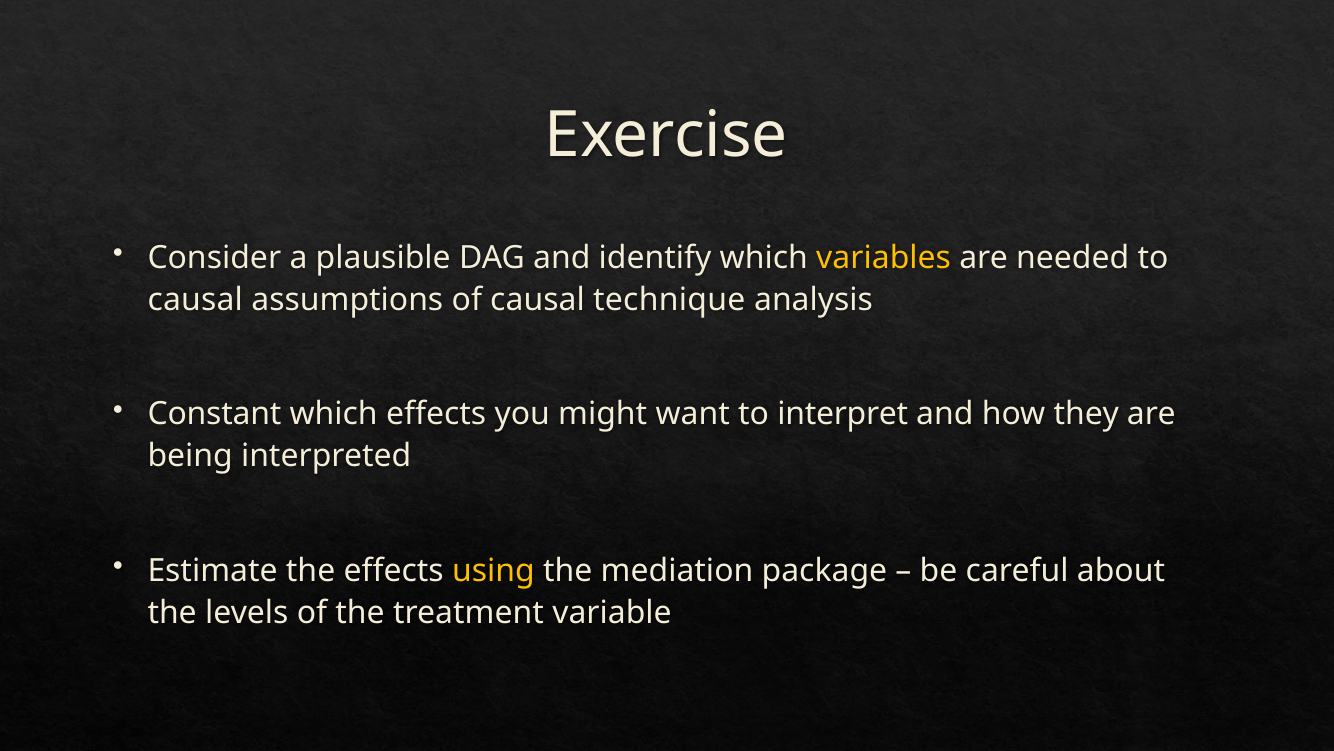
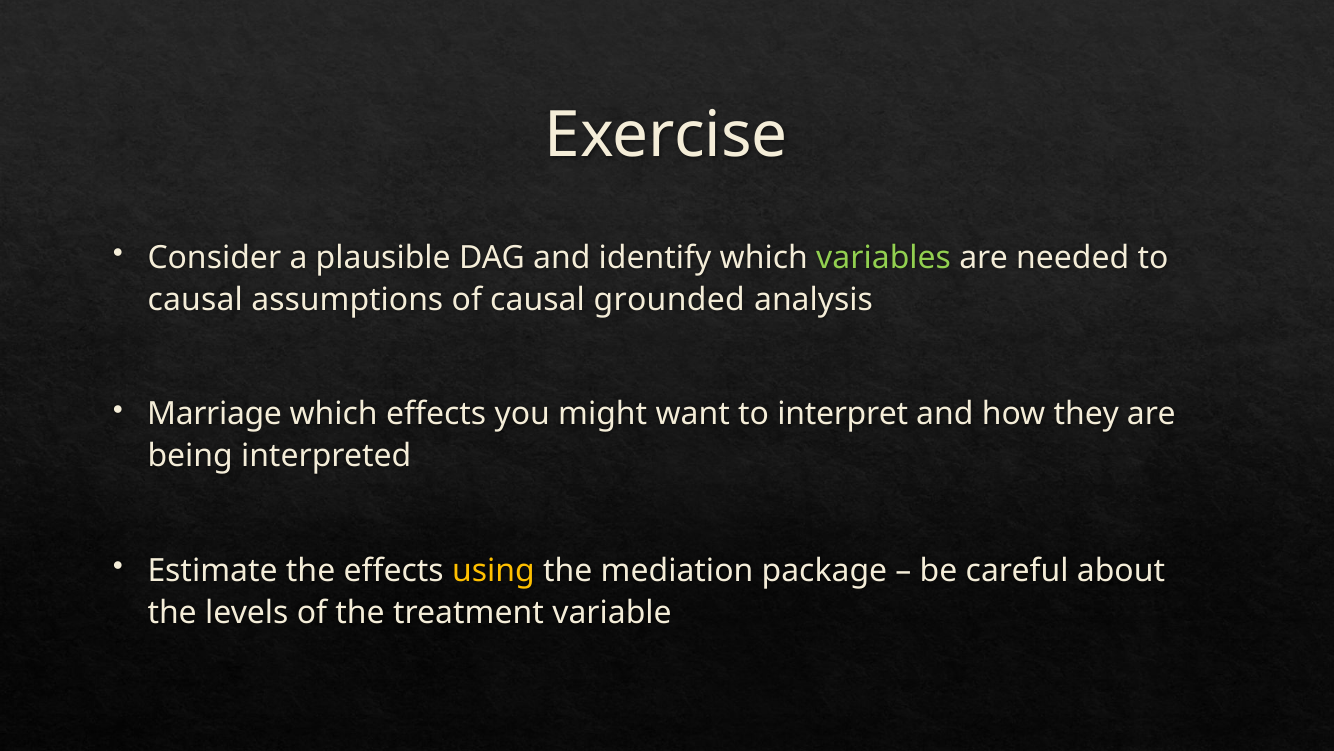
variables colour: yellow -> light green
technique: technique -> grounded
Constant: Constant -> Marriage
